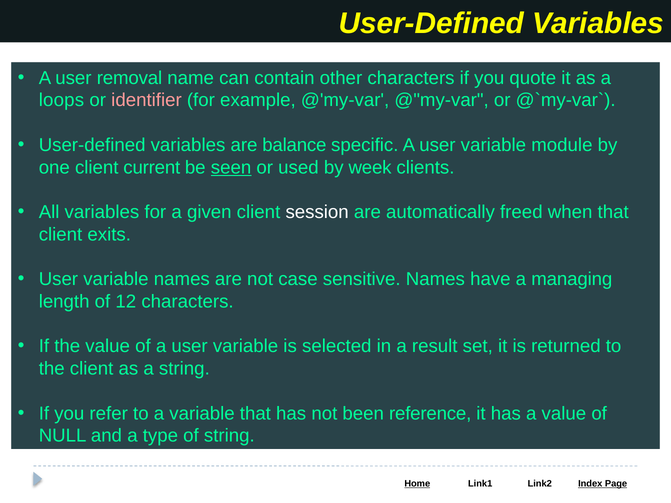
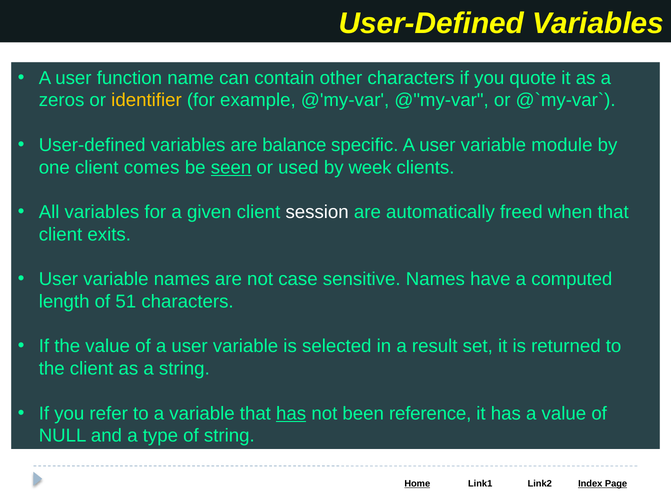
removal: removal -> function
loops: loops -> zeros
identifier colour: pink -> yellow
current: current -> comes
managing: managing -> computed
12: 12 -> 51
has at (291, 414) underline: none -> present
